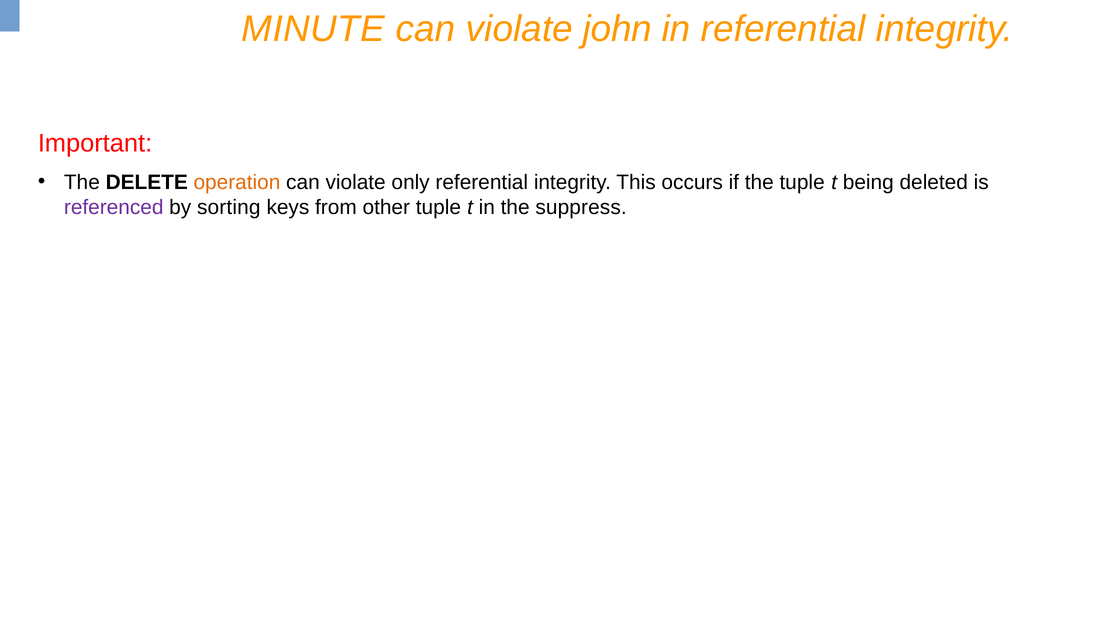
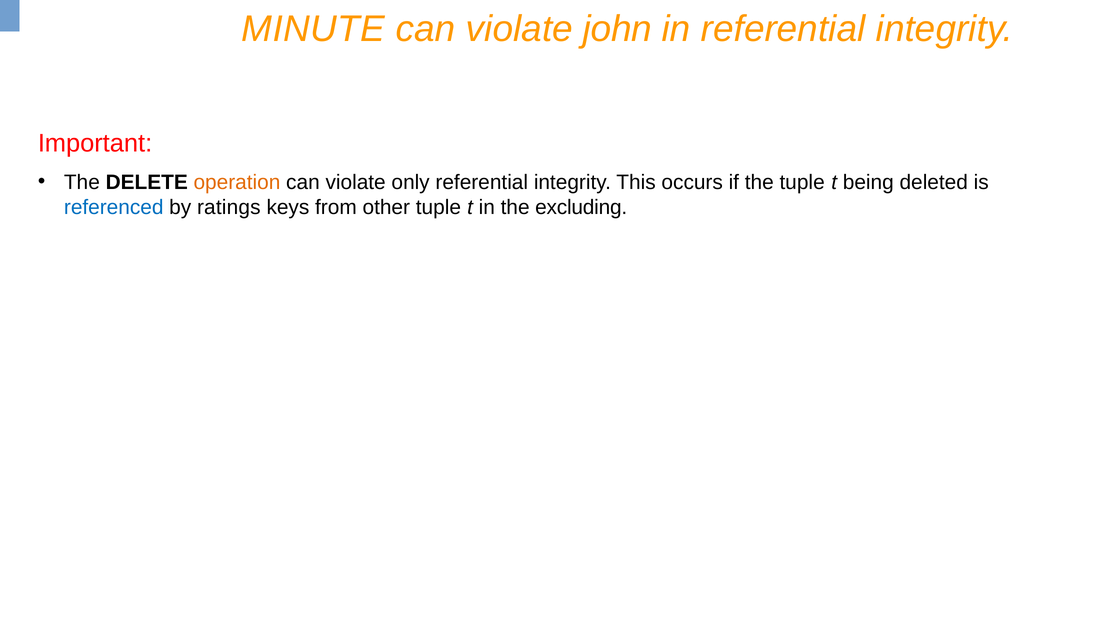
referenced colour: purple -> blue
sorting: sorting -> ratings
suppress: suppress -> excluding
